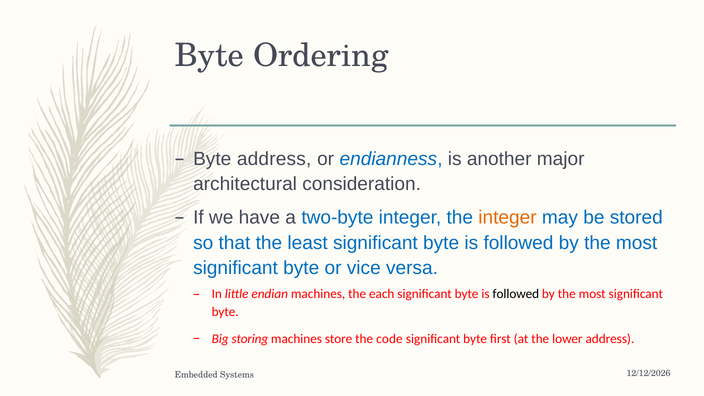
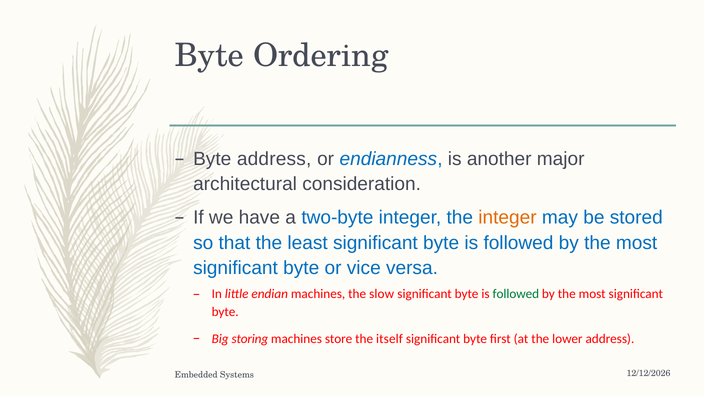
each: each -> slow
followed at (516, 294) colour: black -> green
code: code -> itself
